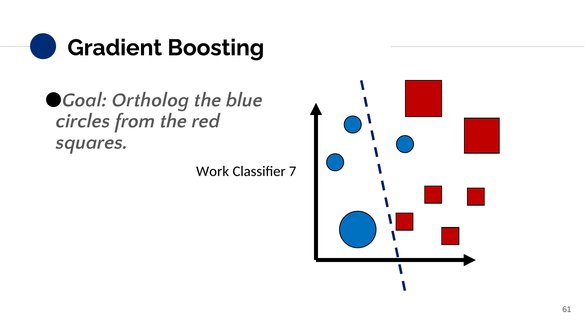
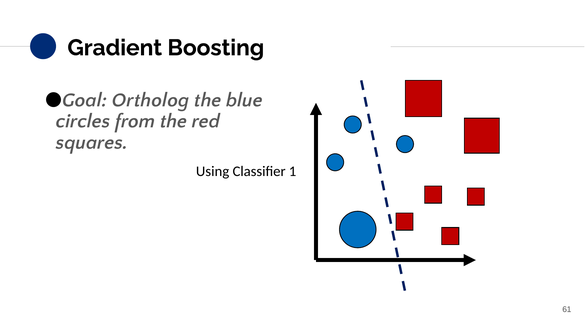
Work: Work -> Using
7: 7 -> 1
